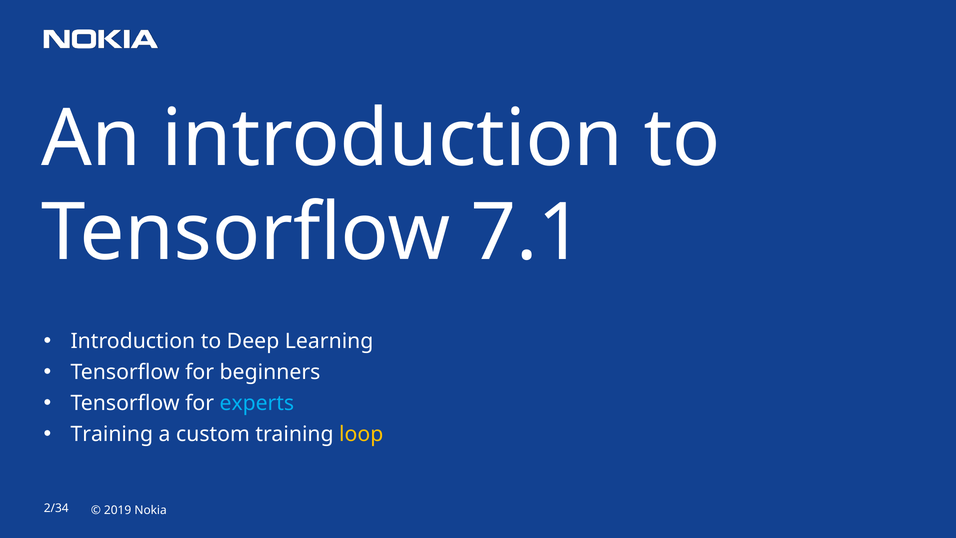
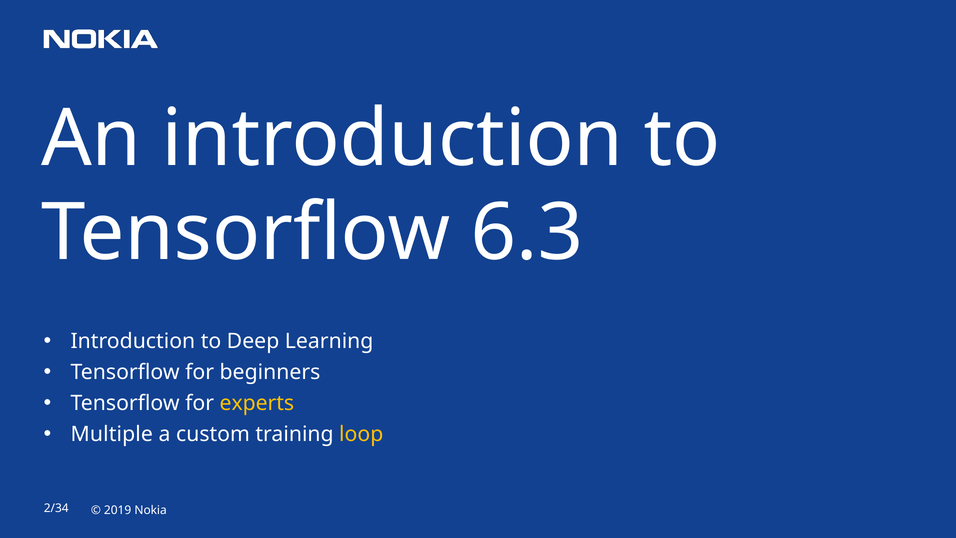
7.1: 7.1 -> 6.3
experts colour: light blue -> yellow
Training at (112, 434): Training -> Multiple
